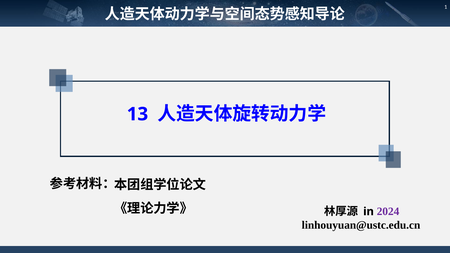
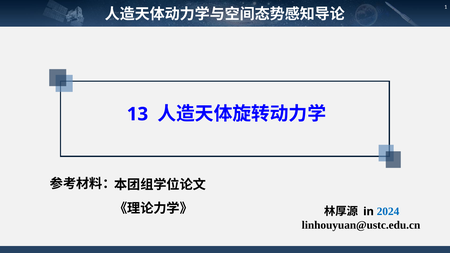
2024 colour: purple -> blue
